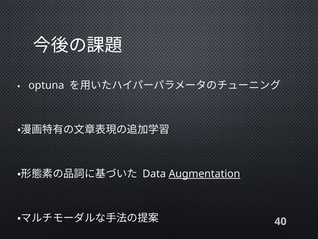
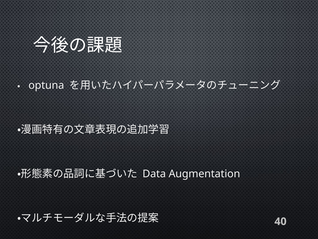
Augmentation underline: present -> none
